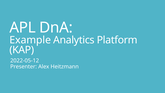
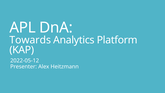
Example: Example -> Towards
